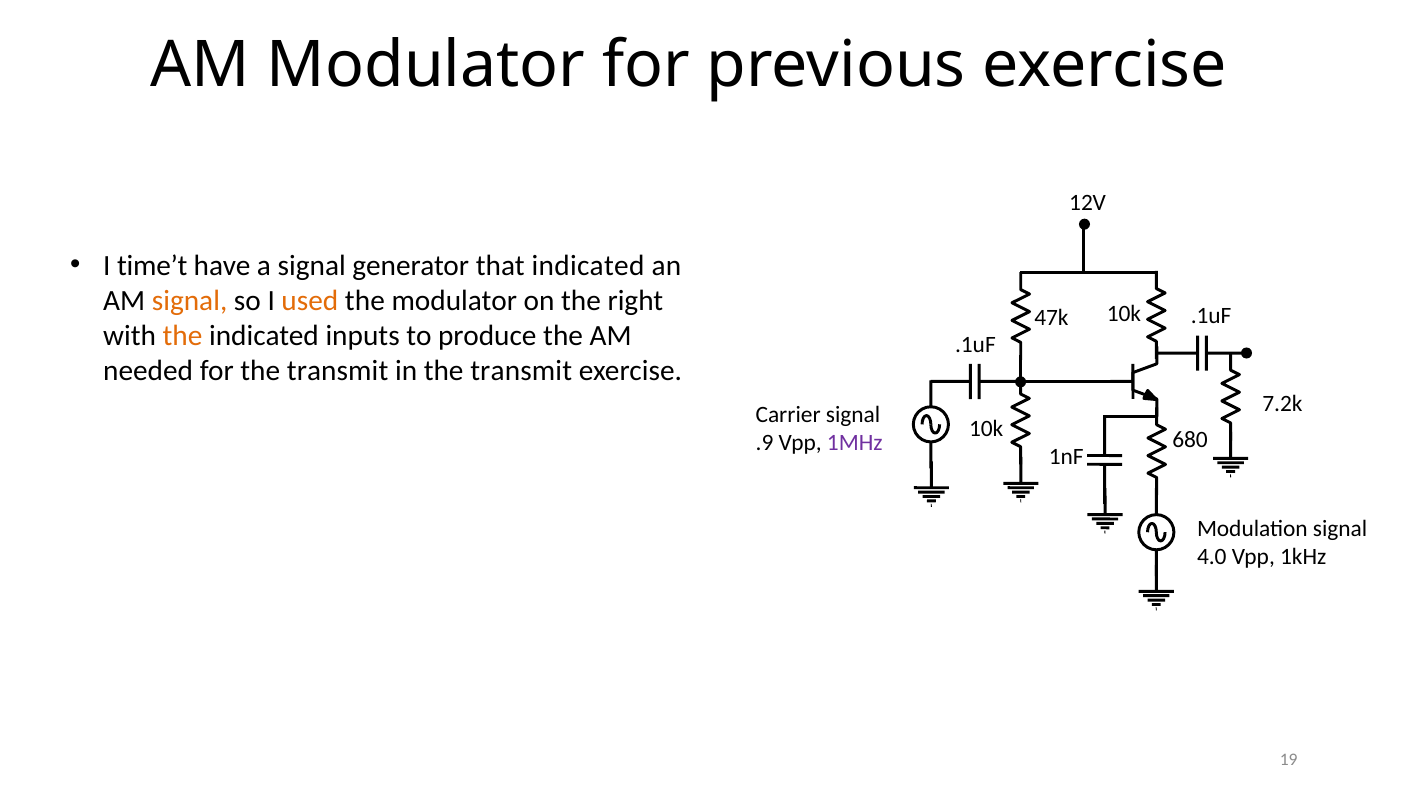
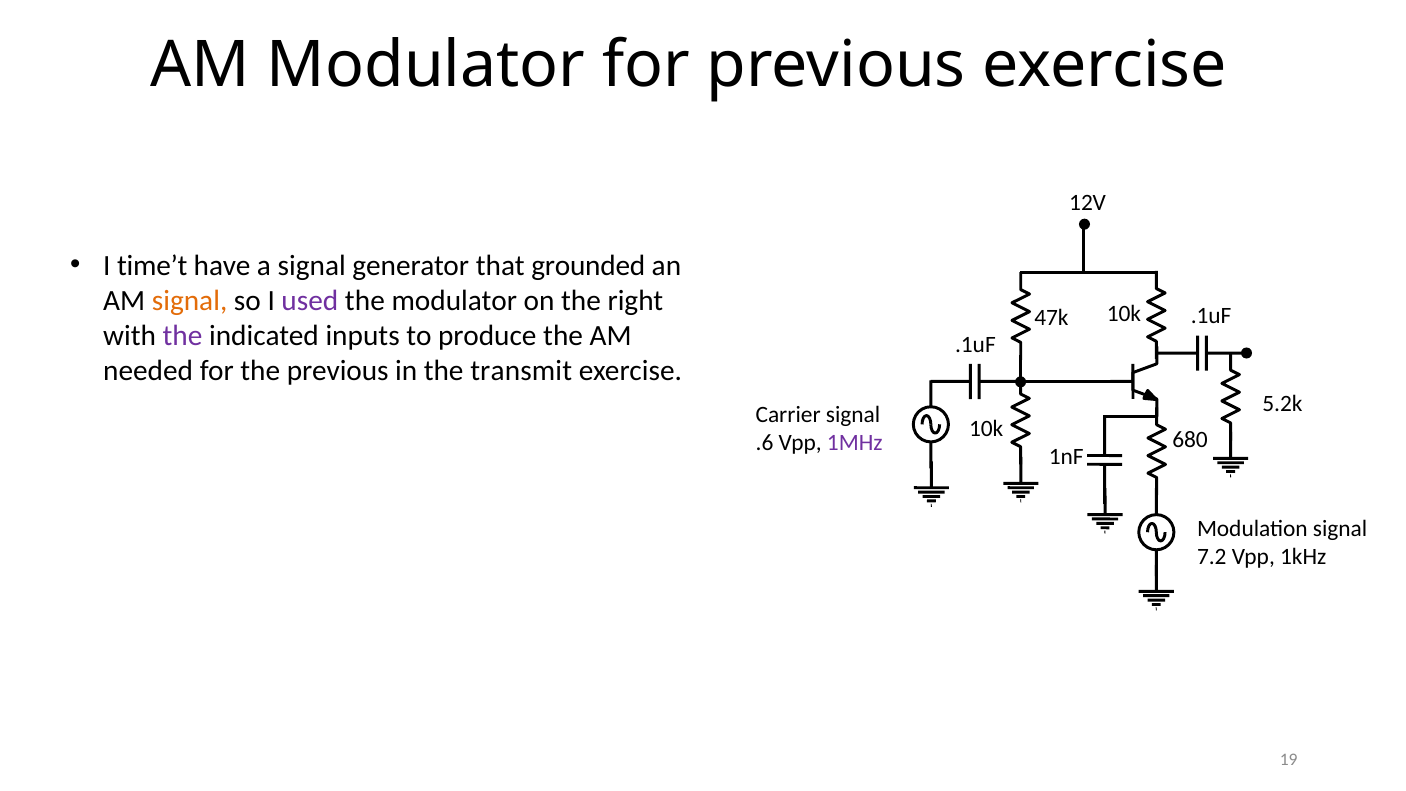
that indicated: indicated -> grounded
used colour: orange -> purple
the at (183, 336) colour: orange -> purple
for the transmit: transmit -> previous
7.2k: 7.2k -> 5.2k
.9: .9 -> .6
4.0: 4.0 -> 7.2
